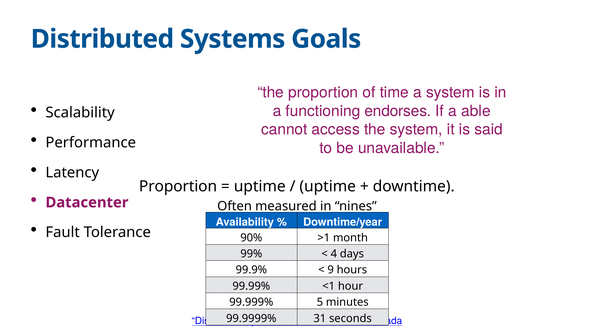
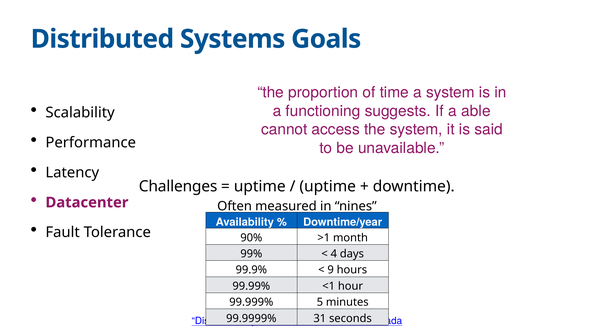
endorses: endorses -> suggests
Proportion at (178, 186): Proportion -> Challenges
